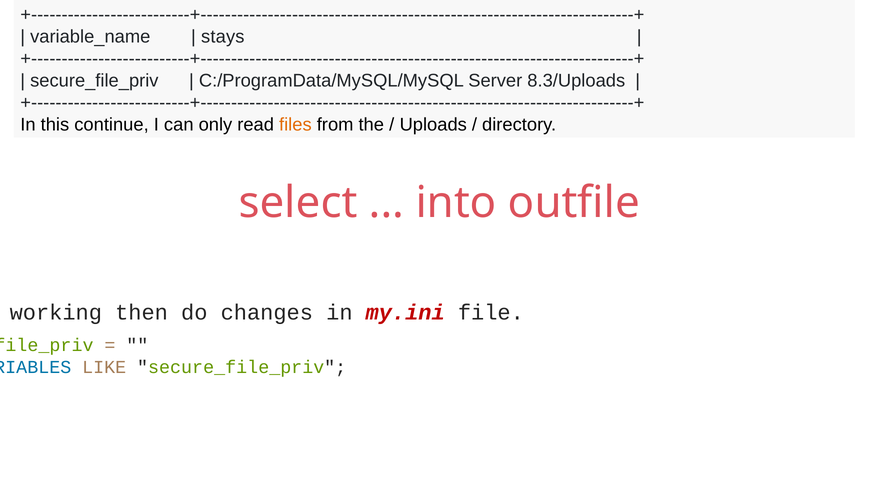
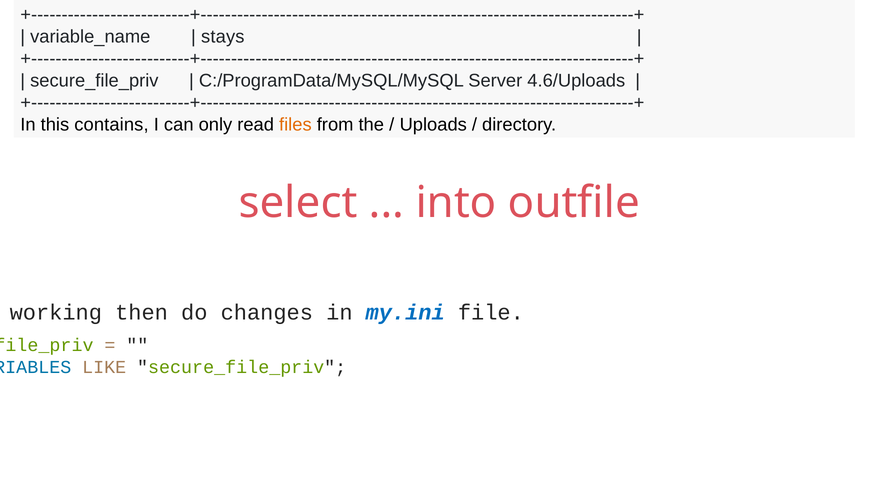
8.3/Uploads: 8.3/Uploads -> 4.6/Uploads
continue: continue -> contains
my.ini colour: red -> blue
